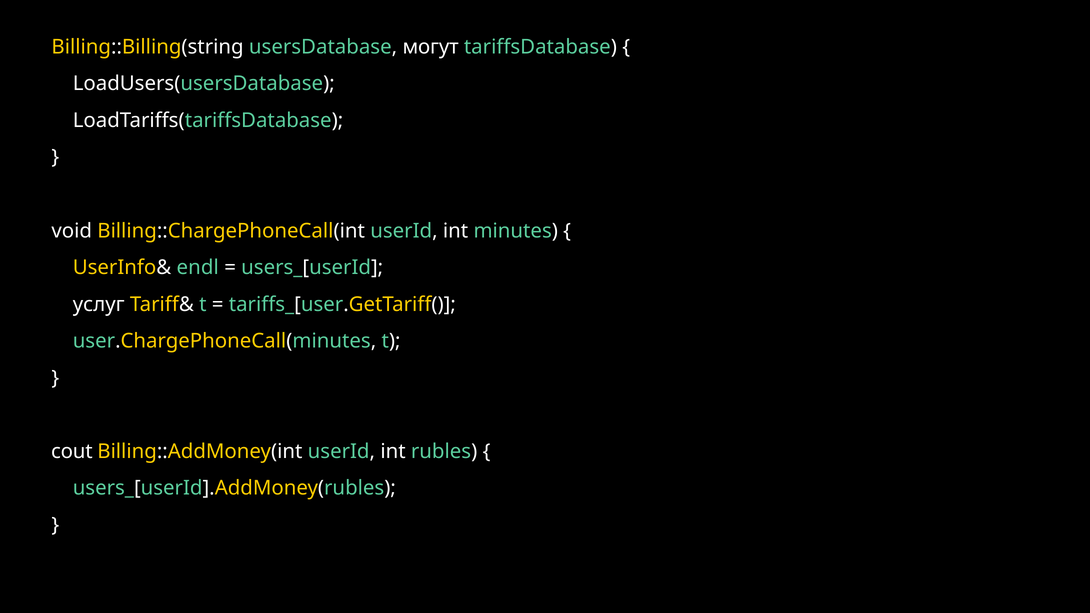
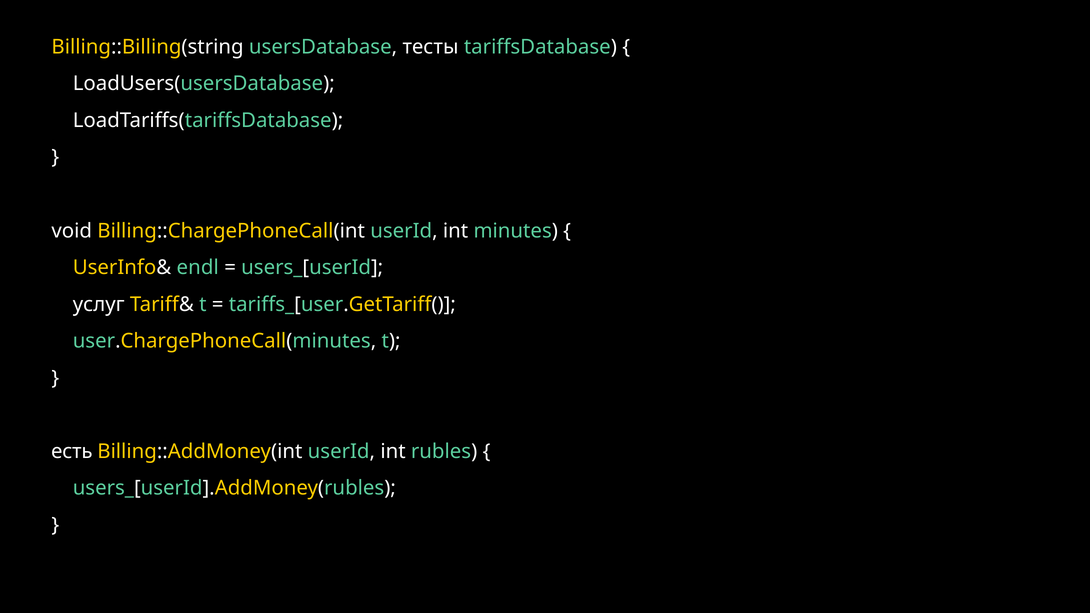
могут: могут -> тесты
cout: cout -> есть
